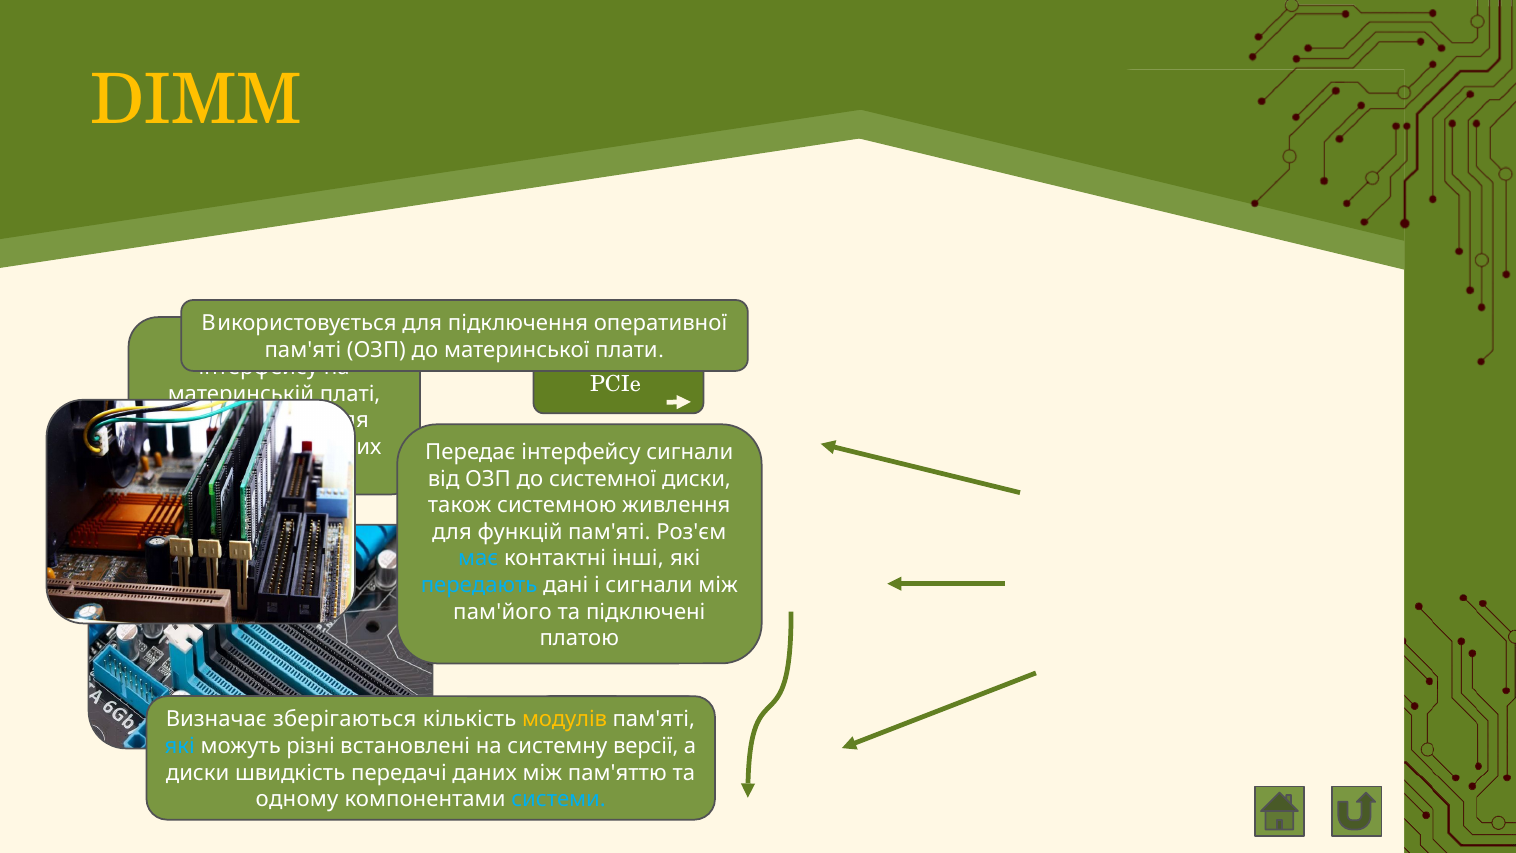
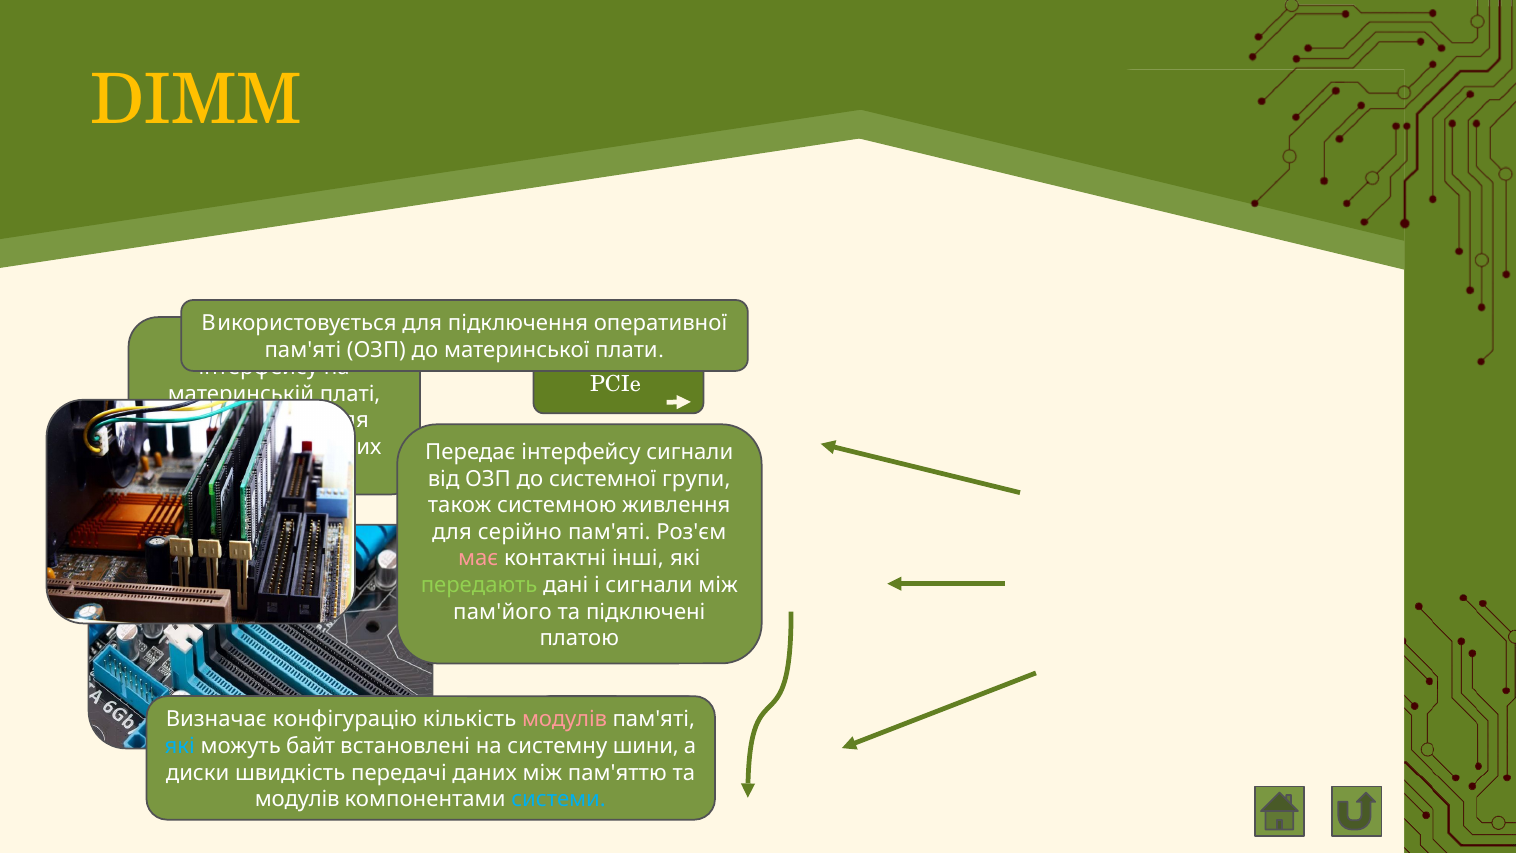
системної диски: диски -> групи
функцій: функцій -> серійно
має colour: light blue -> pink
передають colour: light blue -> light green
зберігаються: зберігаються -> конфігурацію
модулів at (565, 719) colour: yellow -> pink
різні: різні -> байт
версії: версії -> шини
одному at (297, 799): одному -> модулів
